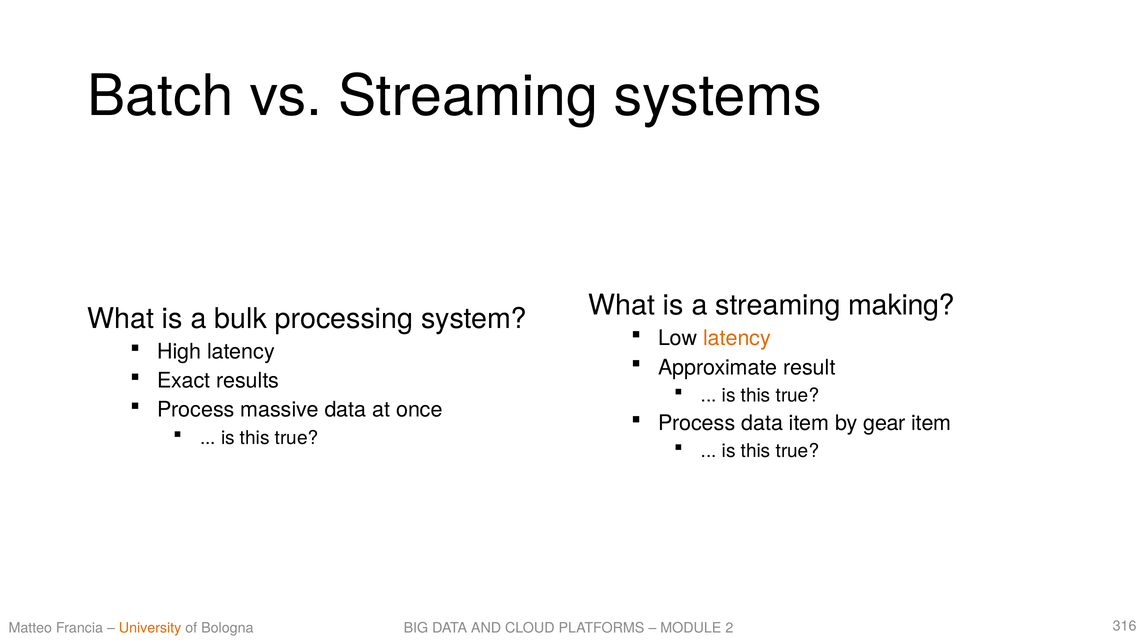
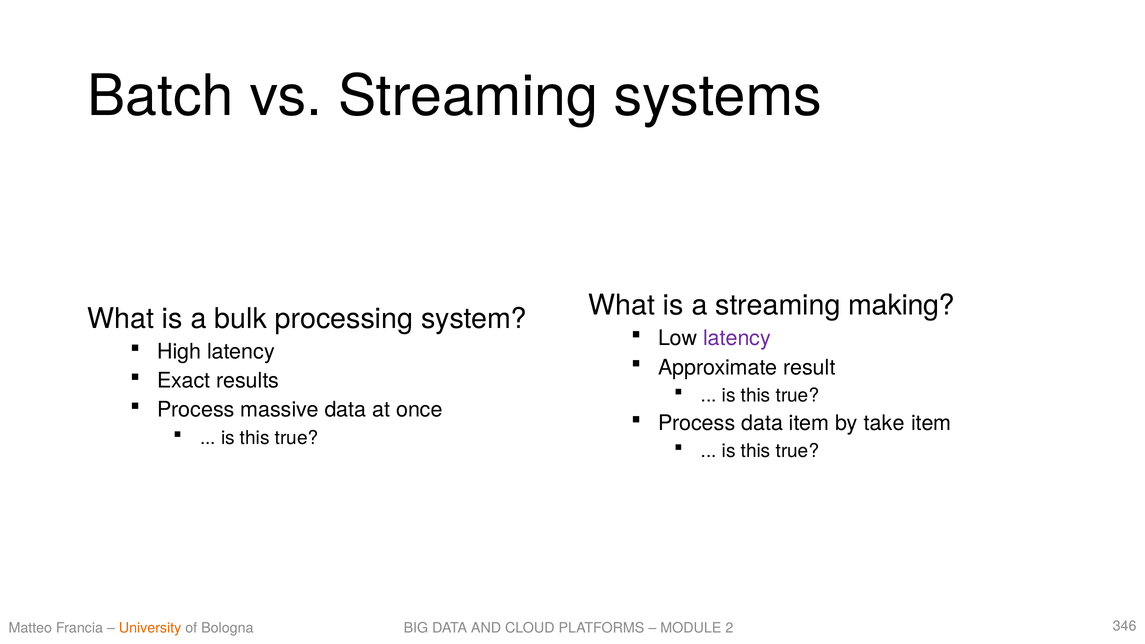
latency at (737, 338) colour: orange -> purple
gear: gear -> take
316: 316 -> 346
